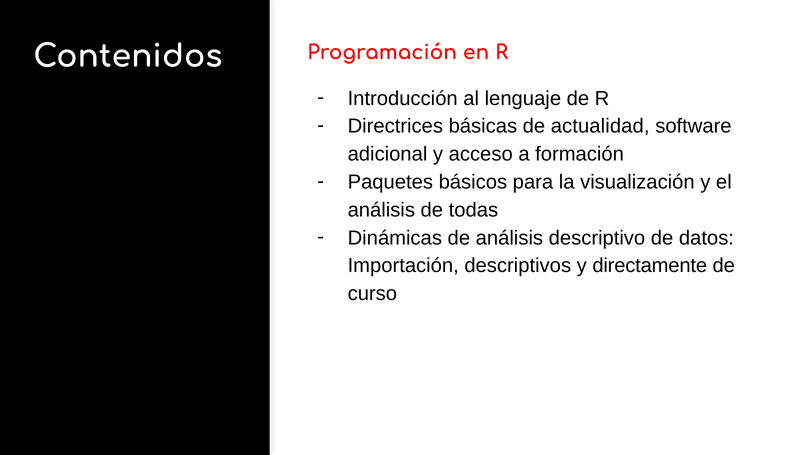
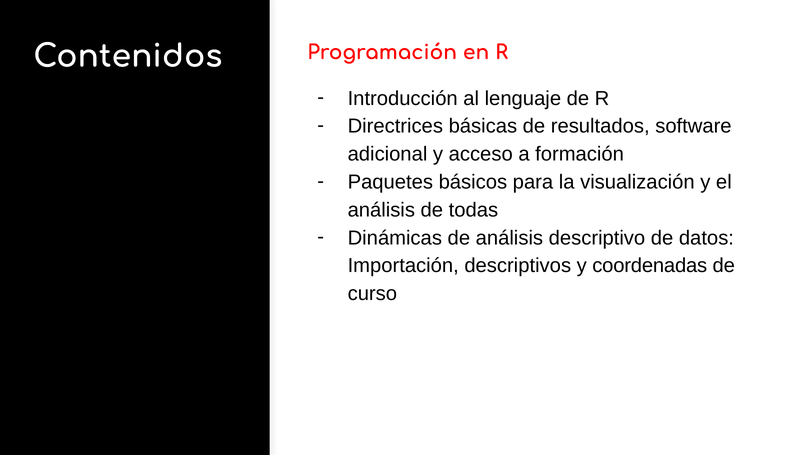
actualidad: actualidad -> resultados
directamente: directamente -> coordenadas
